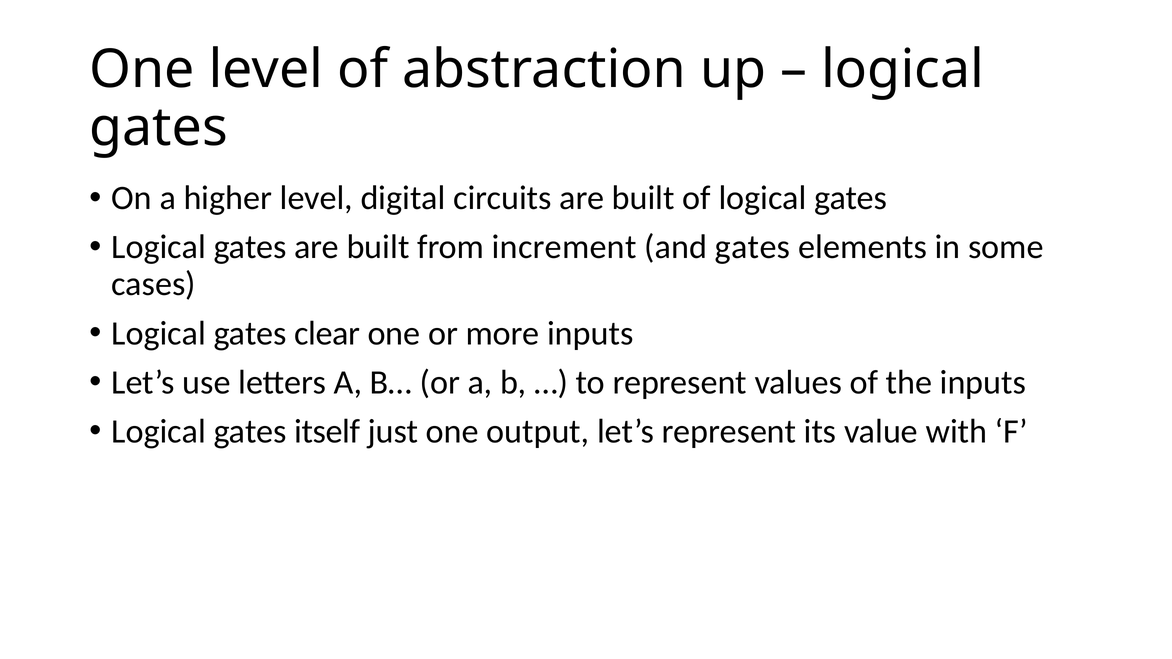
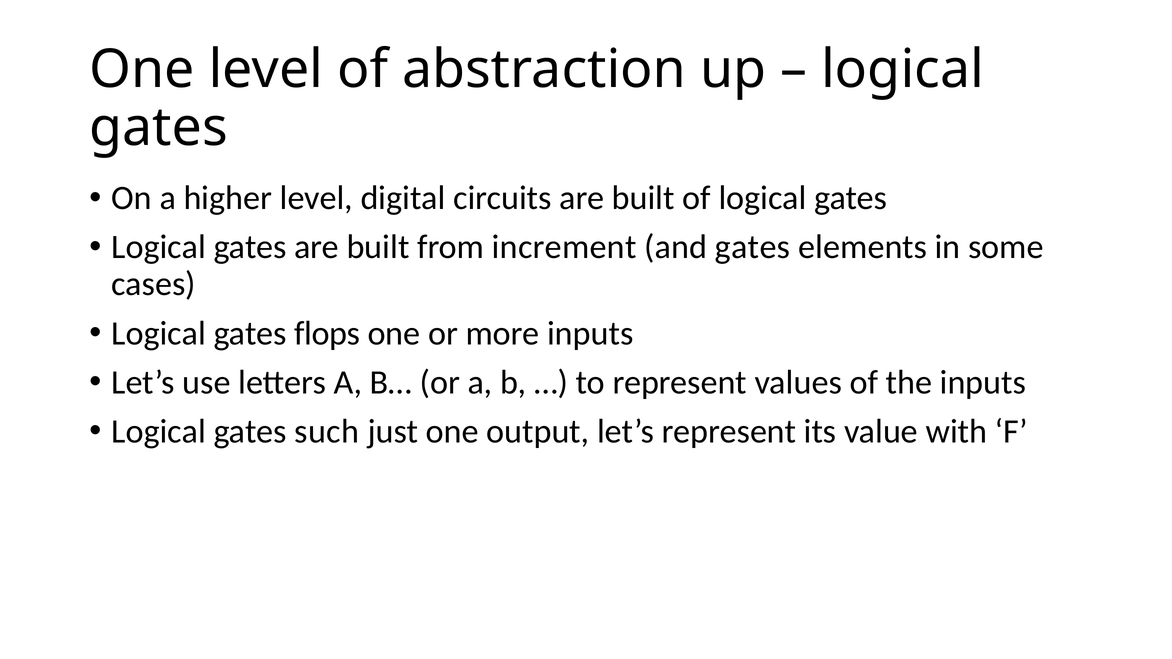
clear: clear -> flops
itself: itself -> such
